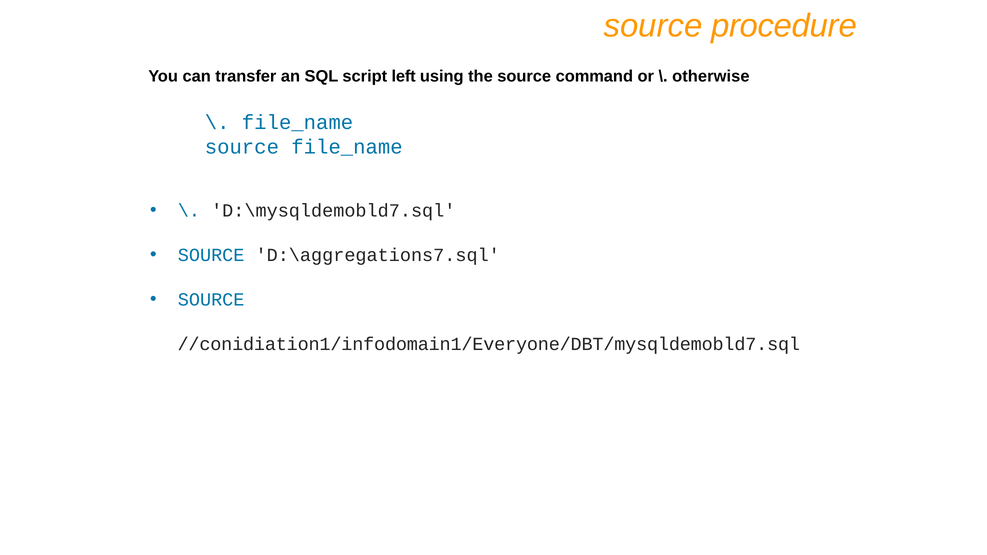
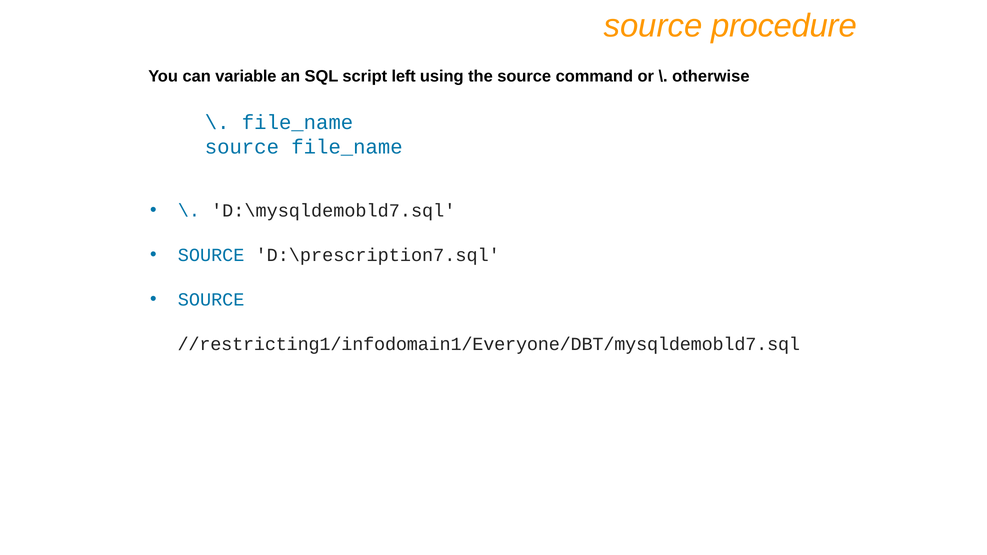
transfer: transfer -> variable
D:\aggregations7.sql: D:\aggregations7.sql -> D:\prescription7.sql
//conidiation1/infodomain1/Everyone/DBT/mysqldemobld7.sql: //conidiation1/infodomain1/Everyone/DBT/mysqldemobld7.sql -> //restricting1/infodomain1/Everyone/DBT/mysqldemobld7.sql
